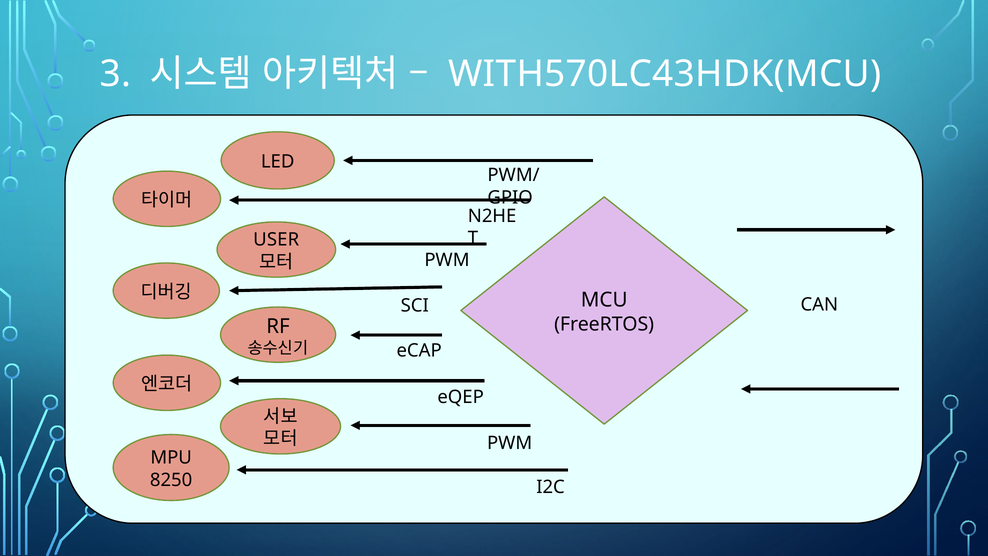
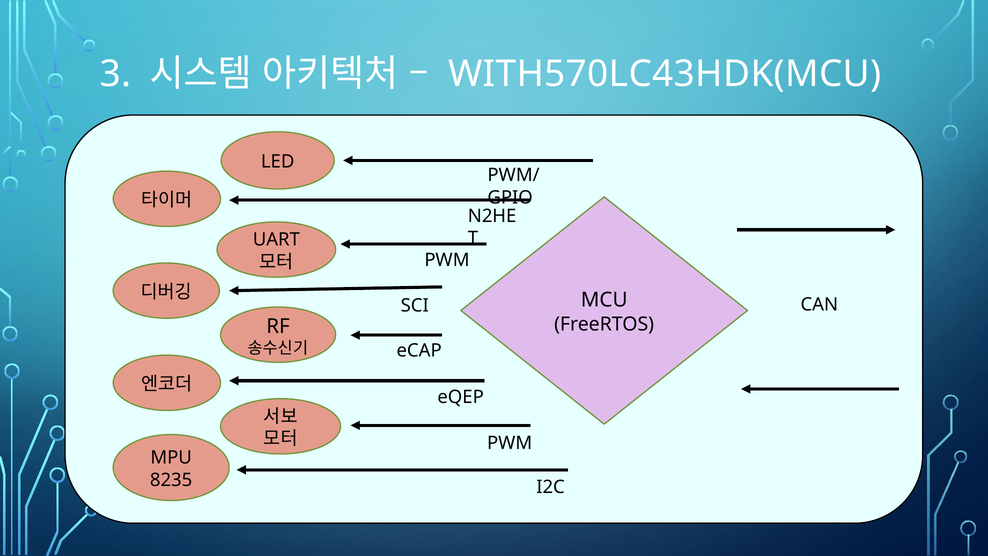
USER: USER -> UART
8250: 8250 -> 8235
